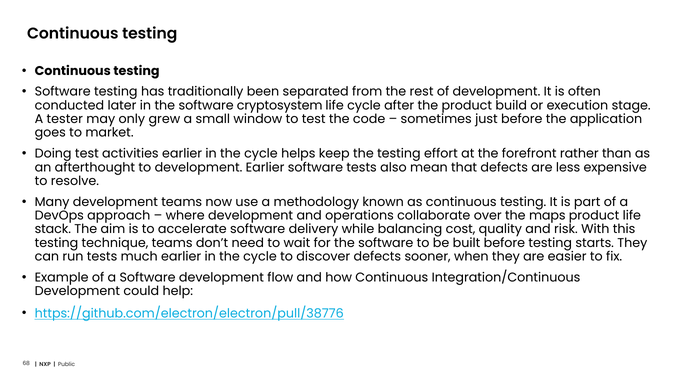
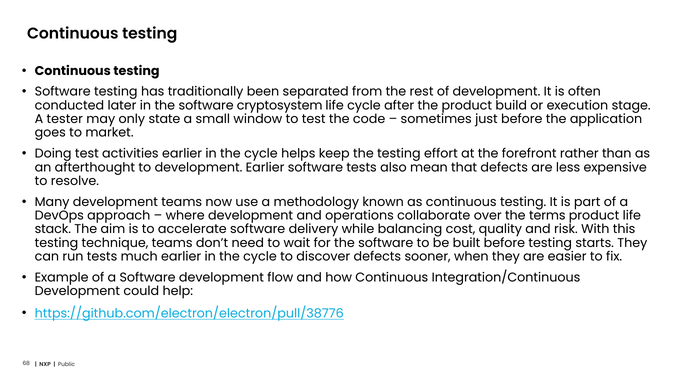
grew: grew -> state
maps: maps -> terms
